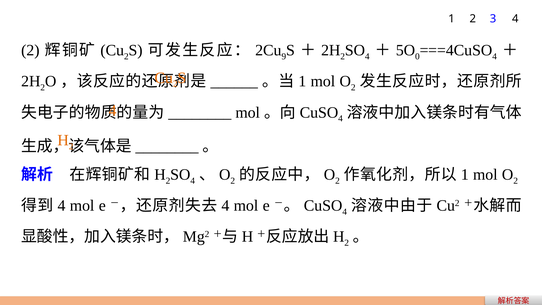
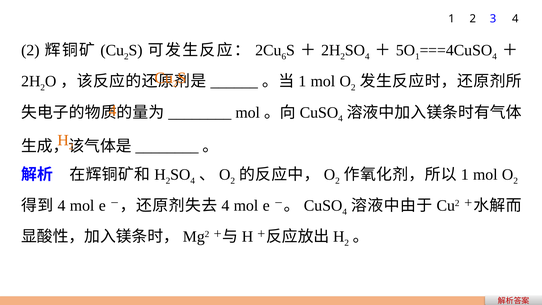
9: 9 -> 6
0 at (417, 57): 0 -> 1
